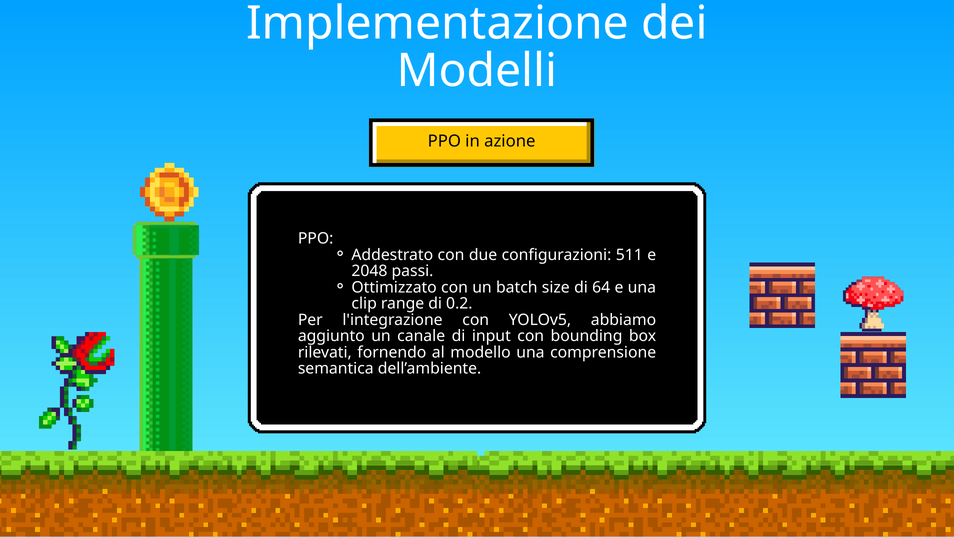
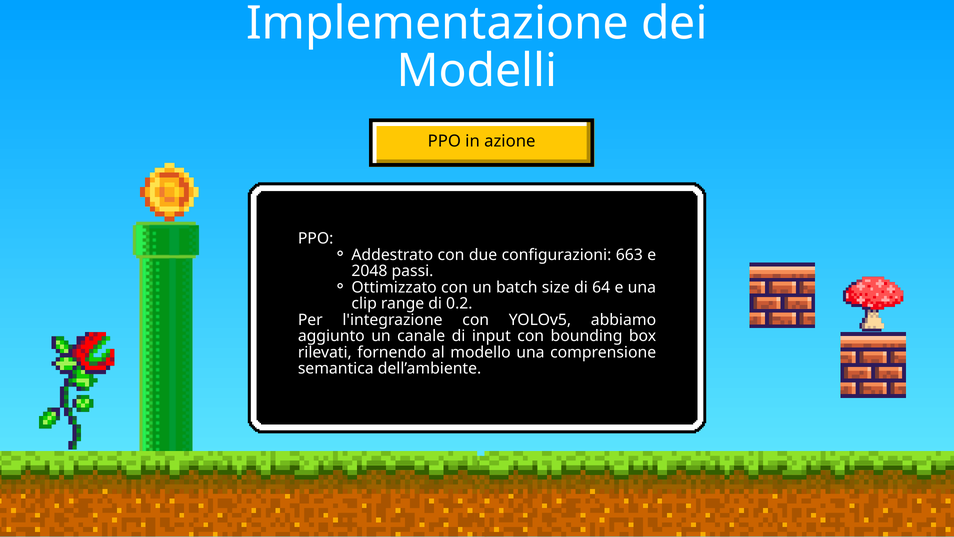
511: 511 -> 663
